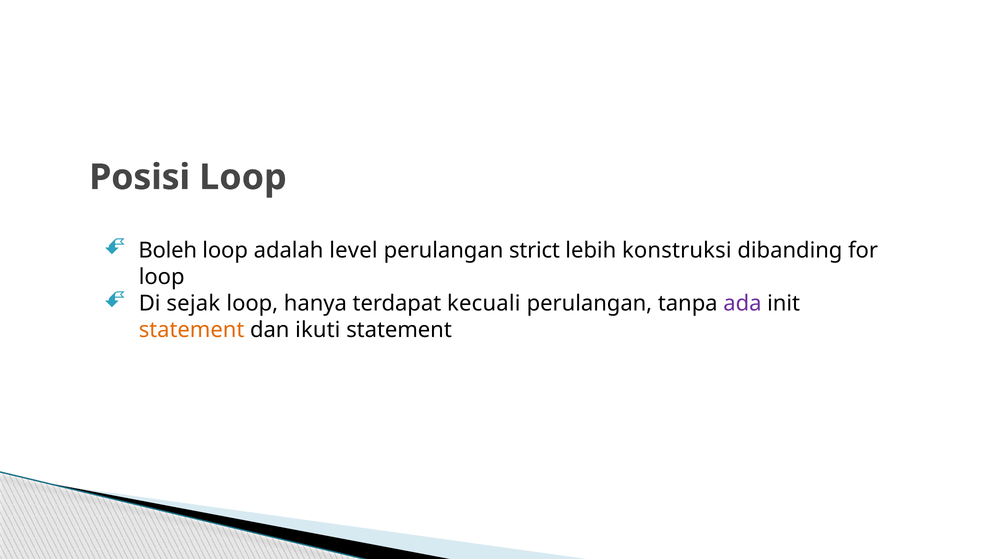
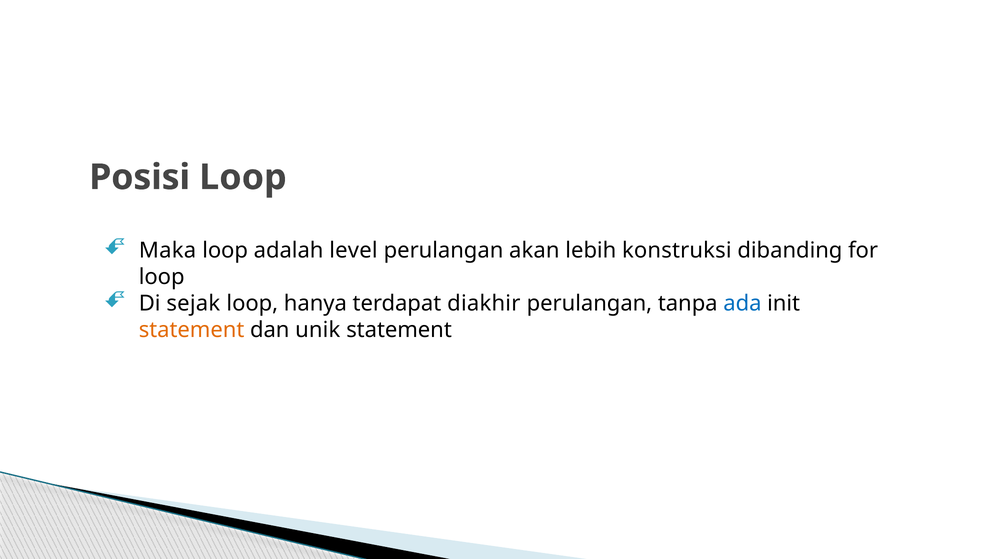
Boleh: Boleh -> Maka
strict: strict -> akan
kecuali: kecuali -> diakhir
ada colour: purple -> blue
ikuti: ikuti -> unik
